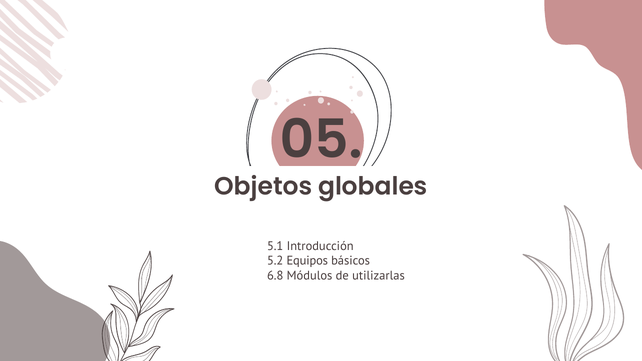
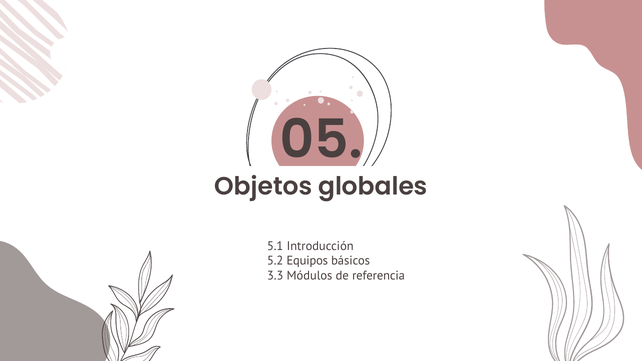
6.8: 6.8 -> 3.3
utilizarlas: utilizarlas -> referencia
